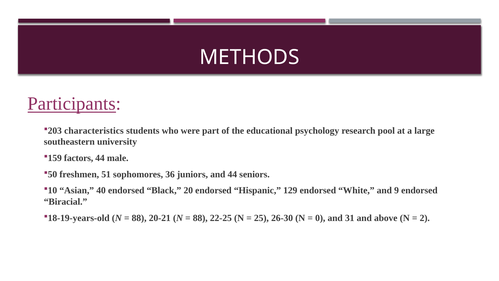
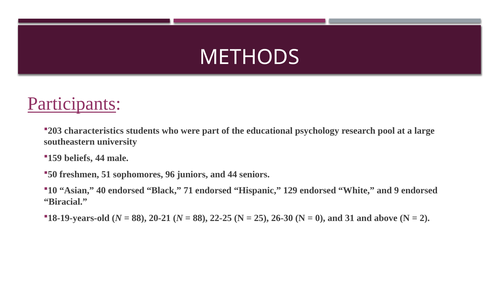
factors: factors -> beliefs
36: 36 -> 96
20: 20 -> 71
